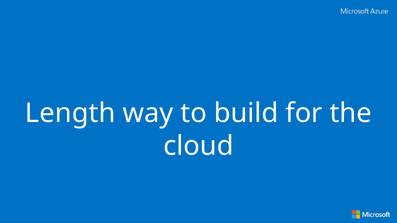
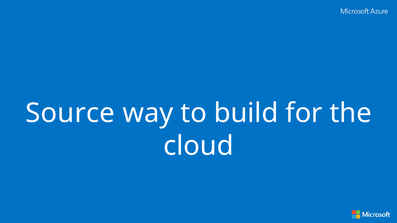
Length: Length -> Source
